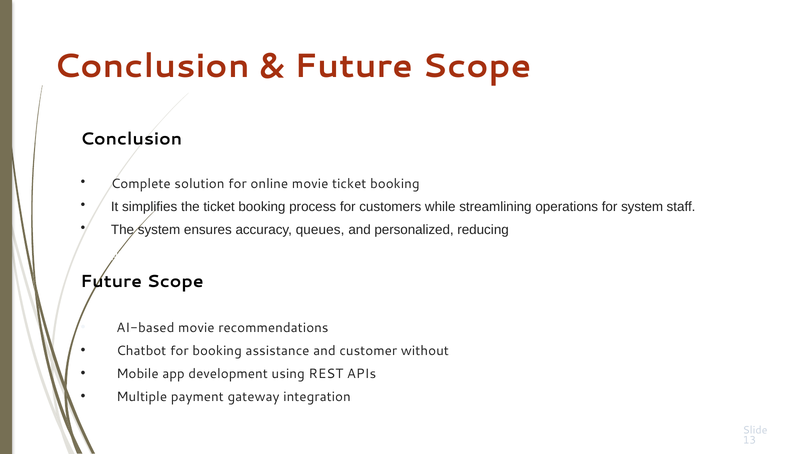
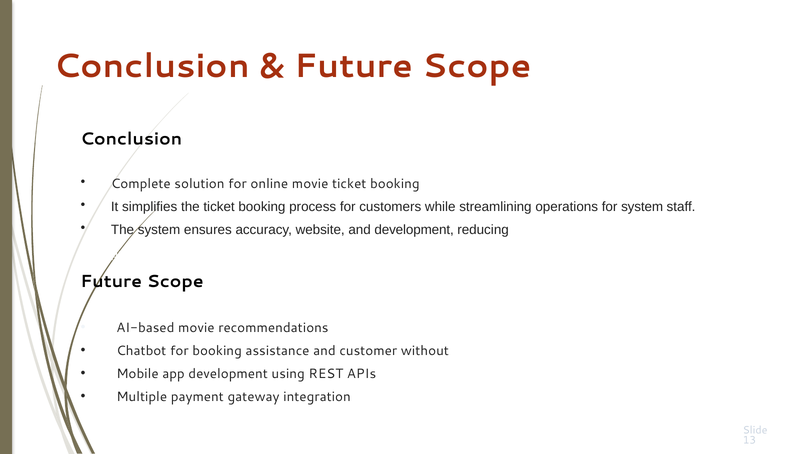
queues: queues -> website
and personalized: personalized -> development
